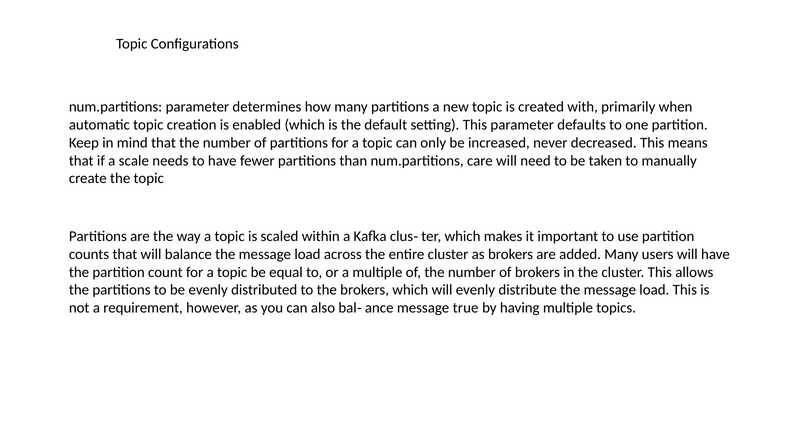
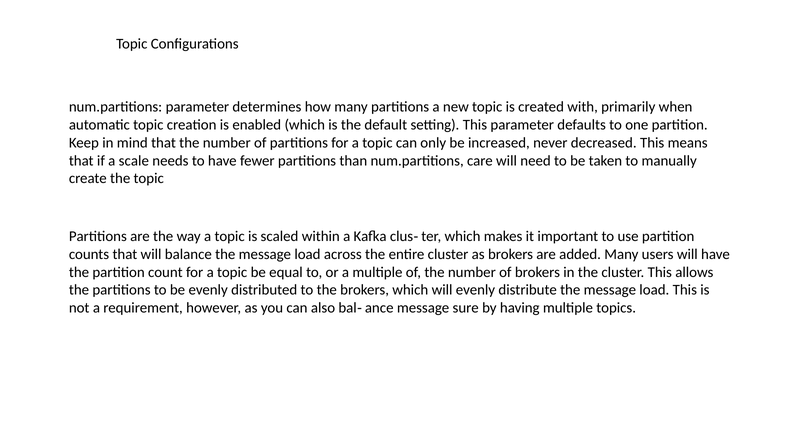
true: true -> sure
